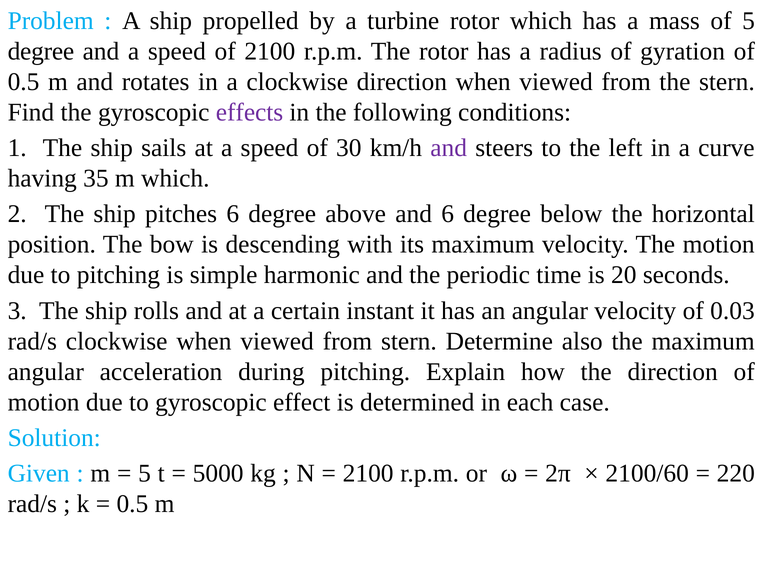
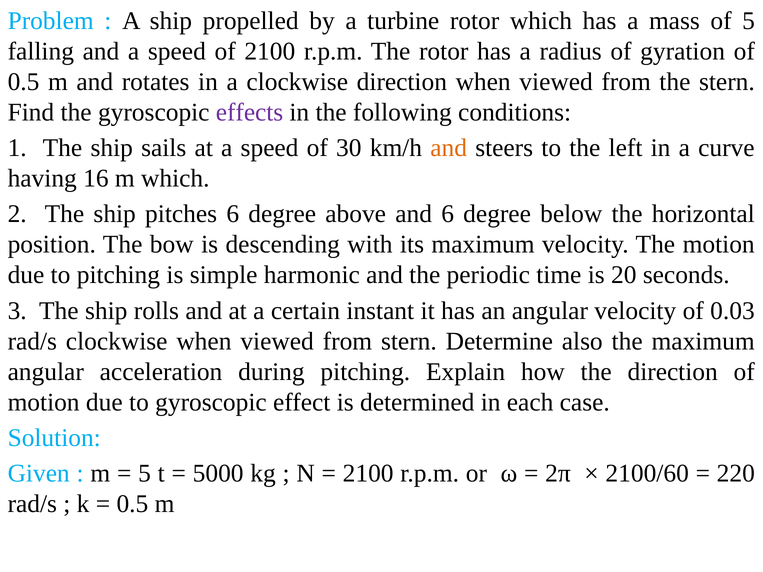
degree at (41, 51): degree -> falling
and at (449, 148) colour: purple -> orange
35: 35 -> 16
